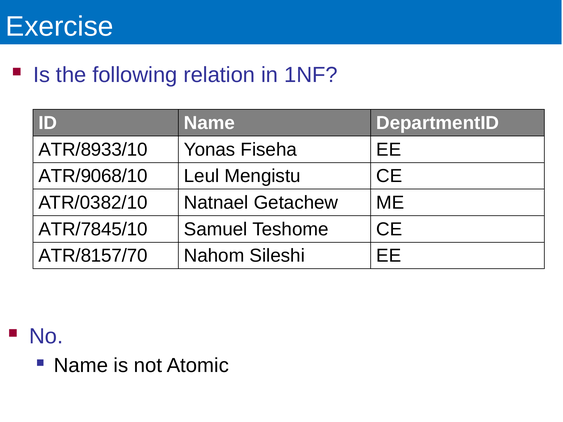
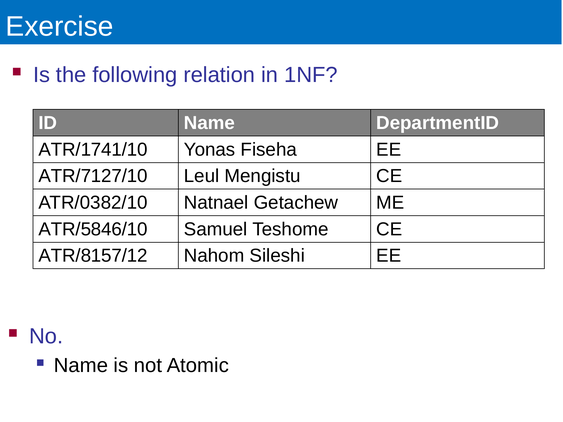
ATR/8933/10: ATR/8933/10 -> ATR/1741/10
ATR/9068/10: ATR/9068/10 -> ATR/7127/10
ATR/7845/10: ATR/7845/10 -> ATR/5846/10
ATR/8157/70: ATR/8157/70 -> ATR/8157/12
